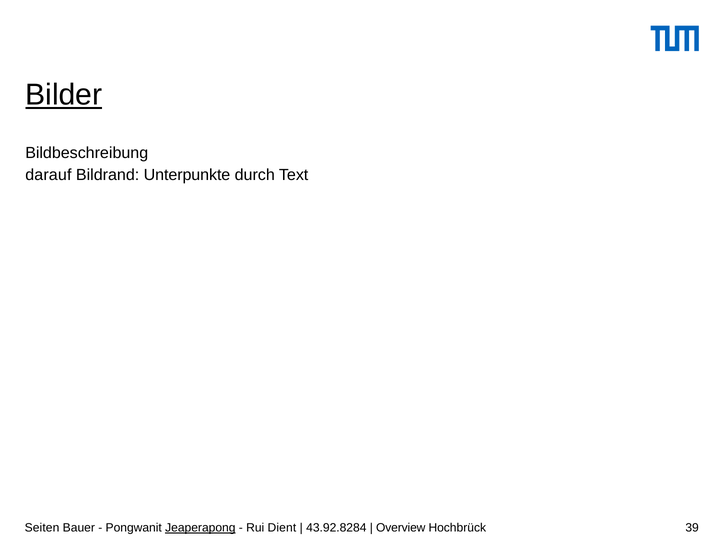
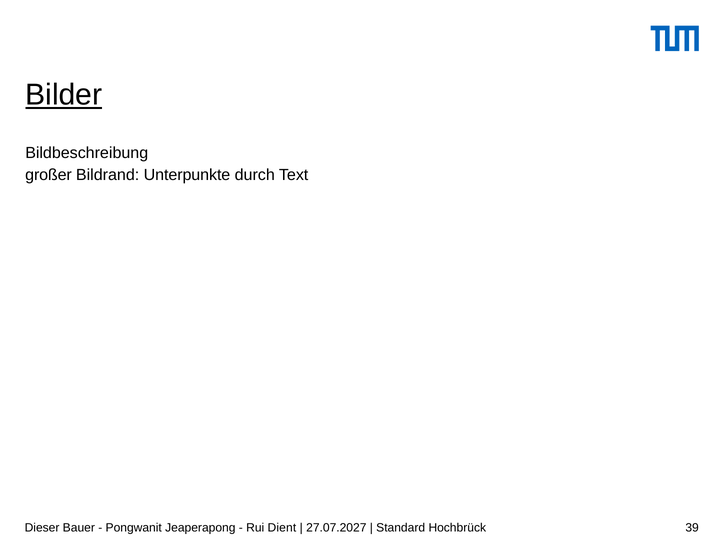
darauf: darauf -> großer
Seiten: Seiten -> Dieser
Jeaperapong underline: present -> none
43.92.8284: 43.92.8284 -> 27.07.2027
Overview: Overview -> Standard
